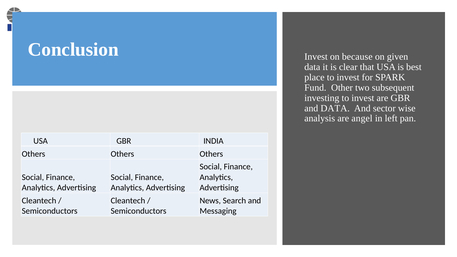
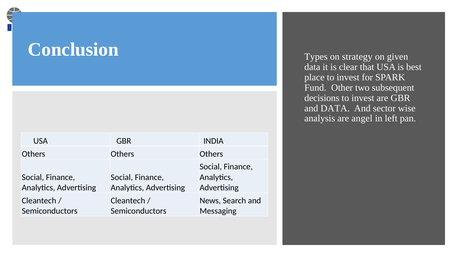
Conclusion Invest: Invest -> Types
because: because -> strategy
investing: investing -> decisions
